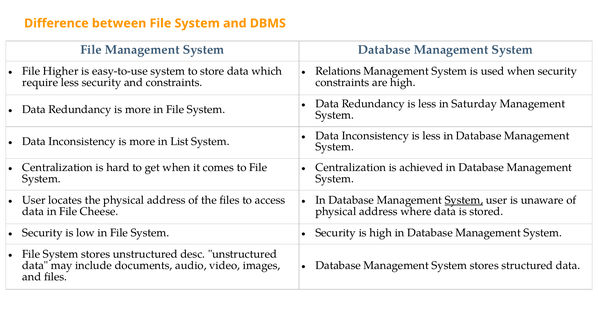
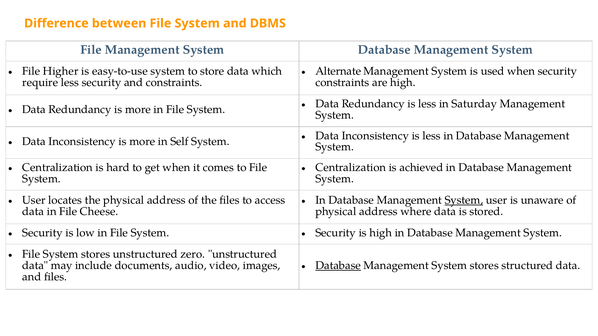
Relations: Relations -> Alternate
List: List -> Self
desc: desc -> zero
Database at (338, 266) underline: none -> present
